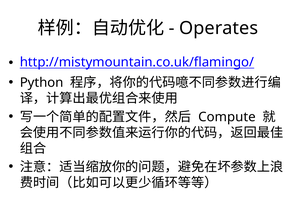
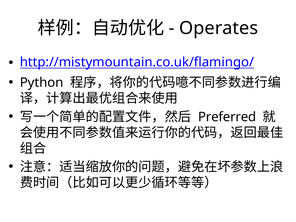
Compute: Compute -> Preferred
